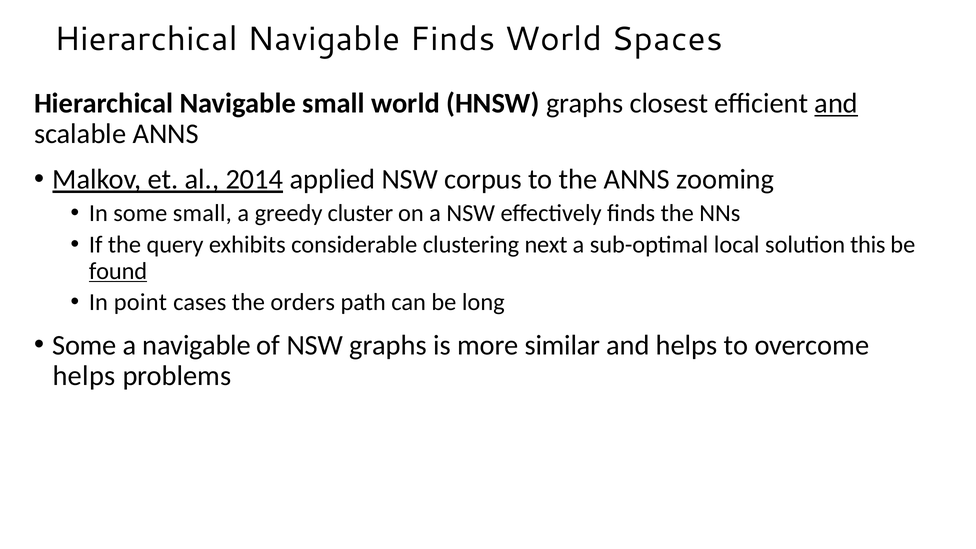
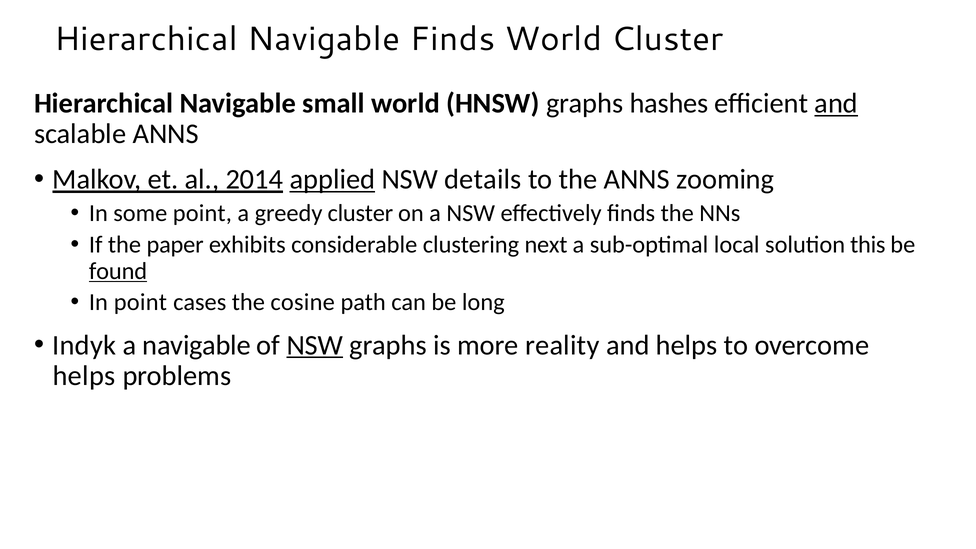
World Spaces: Spaces -> Cluster
closest: closest -> hashes
applied underline: none -> present
corpus: corpus -> details
some small: small -> point
query: query -> paper
orders: orders -> cosine
Some at (84, 345): Some -> Indyk
NSW at (315, 345) underline: none -> present
similar: similar -> reality
